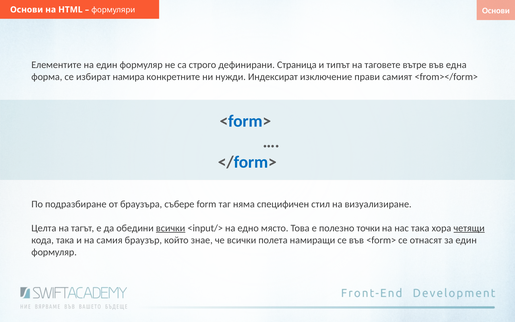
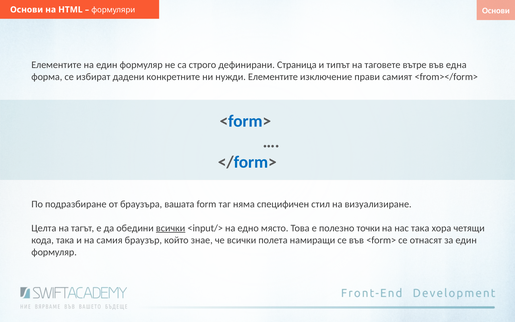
намира: намира -> дадени
нужди Индексират: Индексират -> Елементите
събере: събере -> вашата
четящи underline: present -> none
